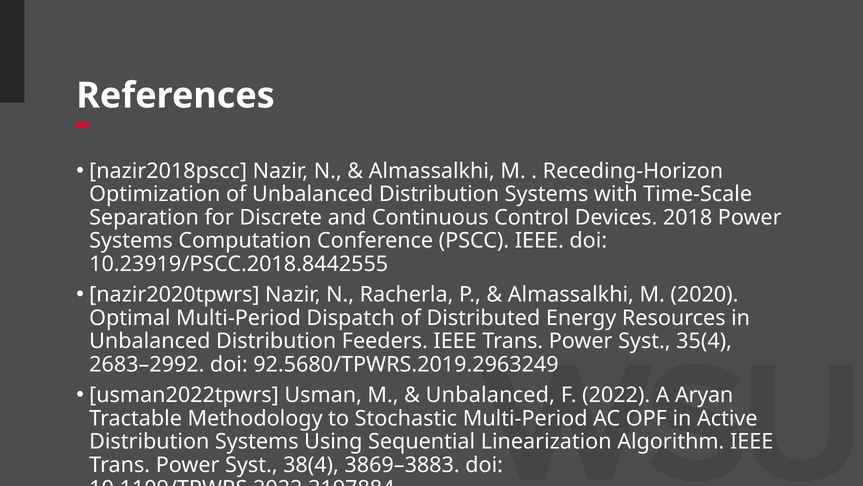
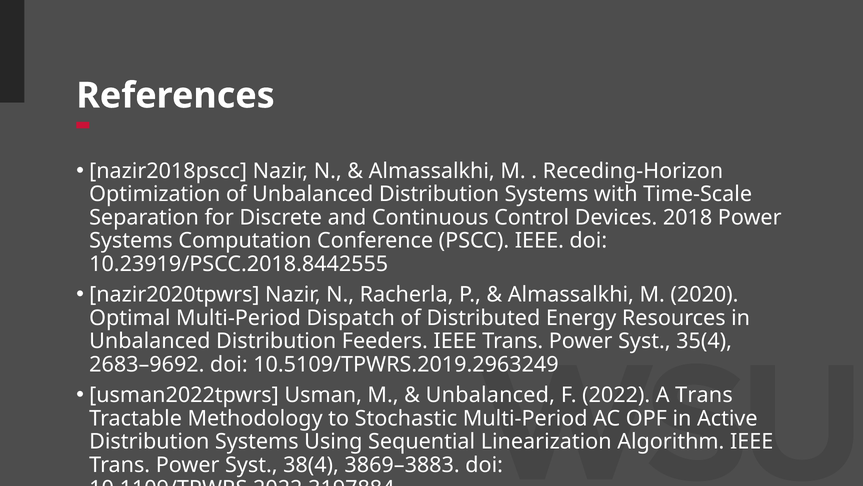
2683–2992: 2683–2992 -> 2683–9692
92.5680/TPWRS.2019.2963249: 92.5680/TPWRS.2019.2963249 -> 10.5109/TPWRS.2019.2963249
A Aryan: Aryan -> Trans
